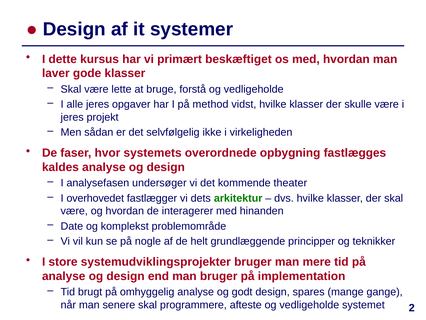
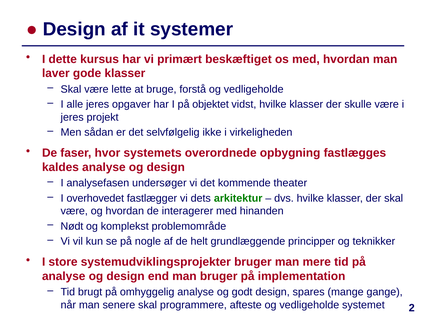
method: method -> objektet
Date: Date -> Nødt
